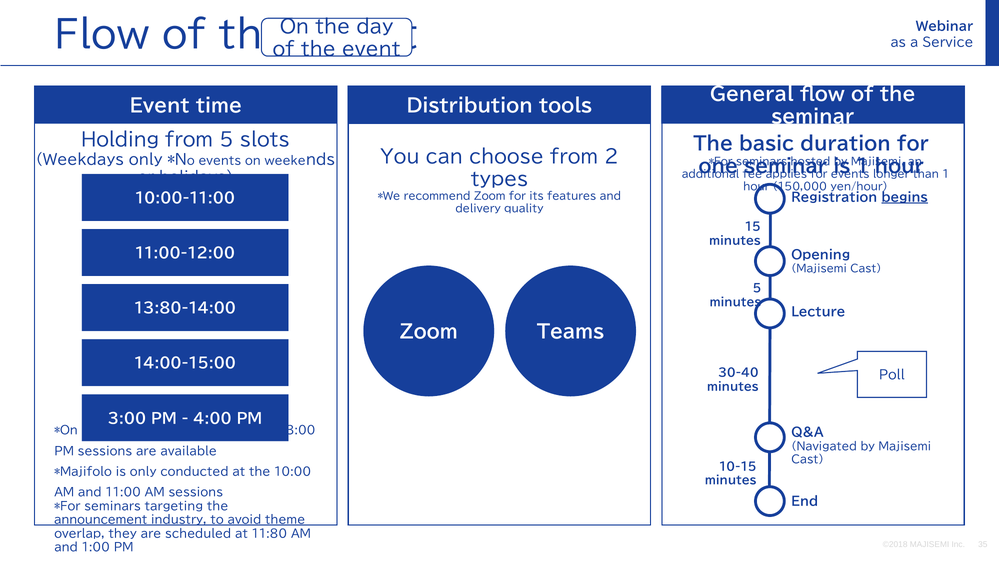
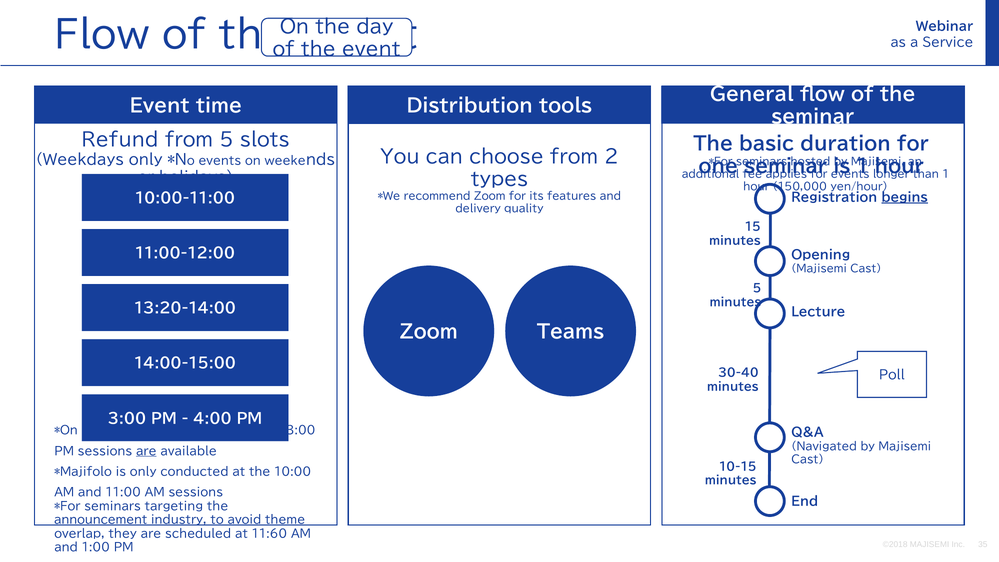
Holding: Holding -> Refund
13:80-14:00: 13:80-14:00 -> 13:20-14:00
are at (146, 451) underline: none -> present
11:80: 11:80 -> 11:60
